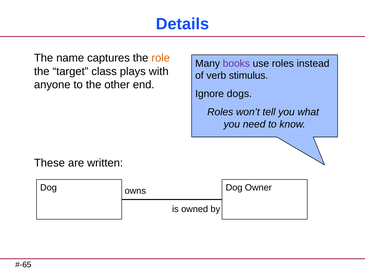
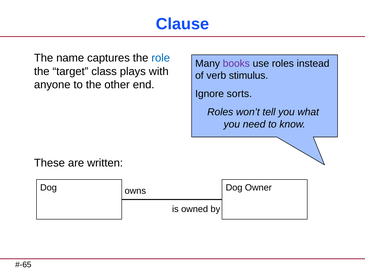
Details: Details -> Clause
role colour: orange -> blue
dogs: dogs -> sorts
